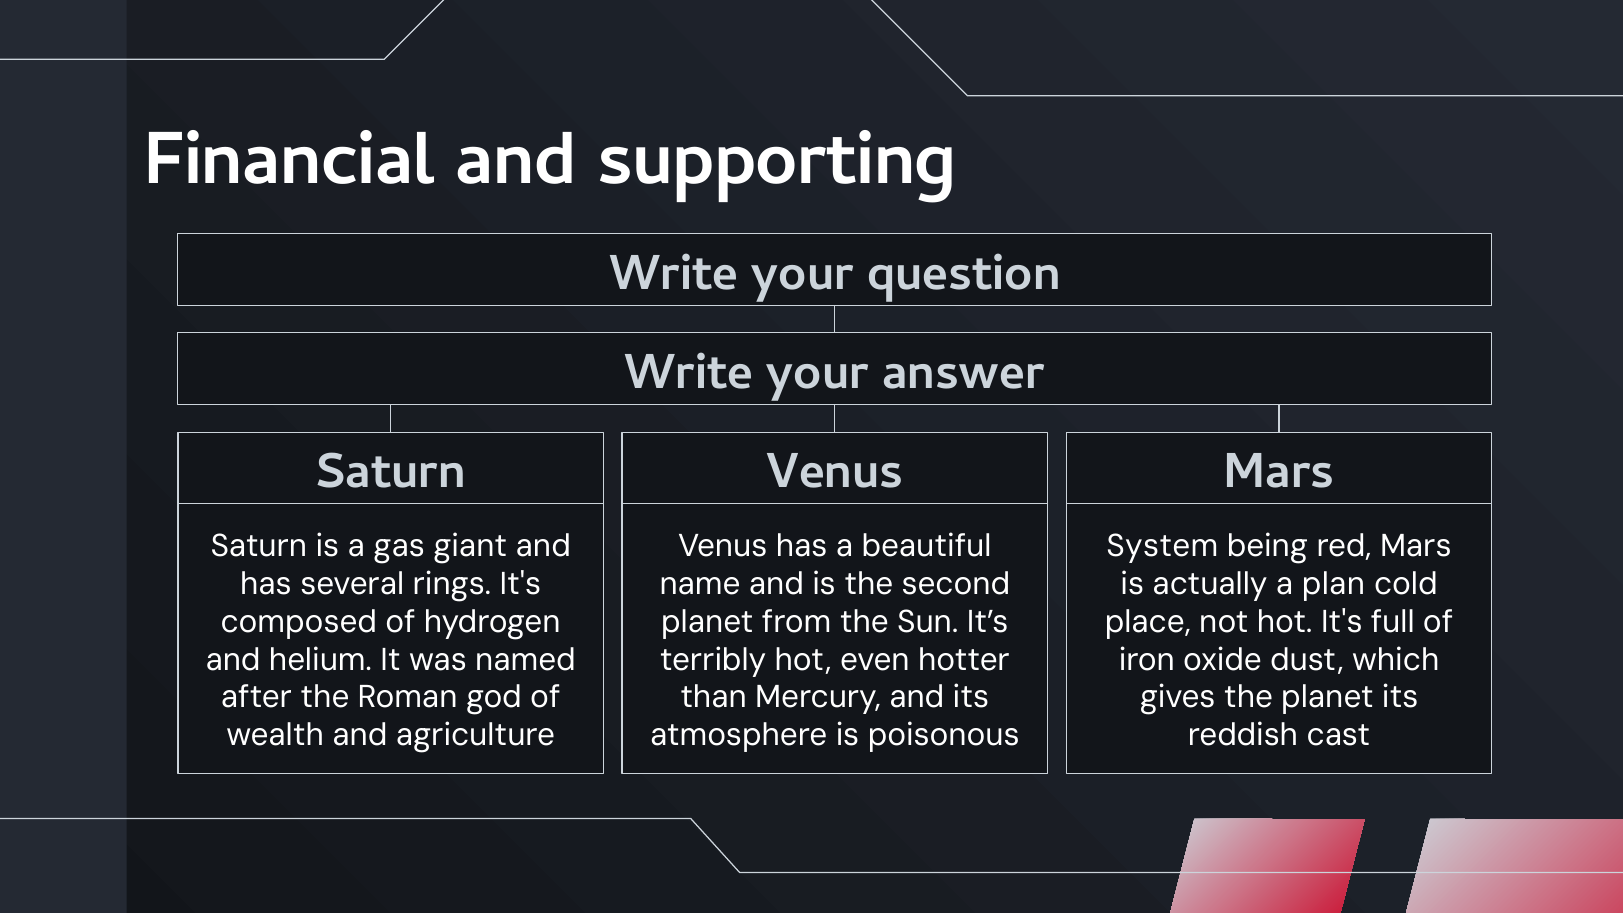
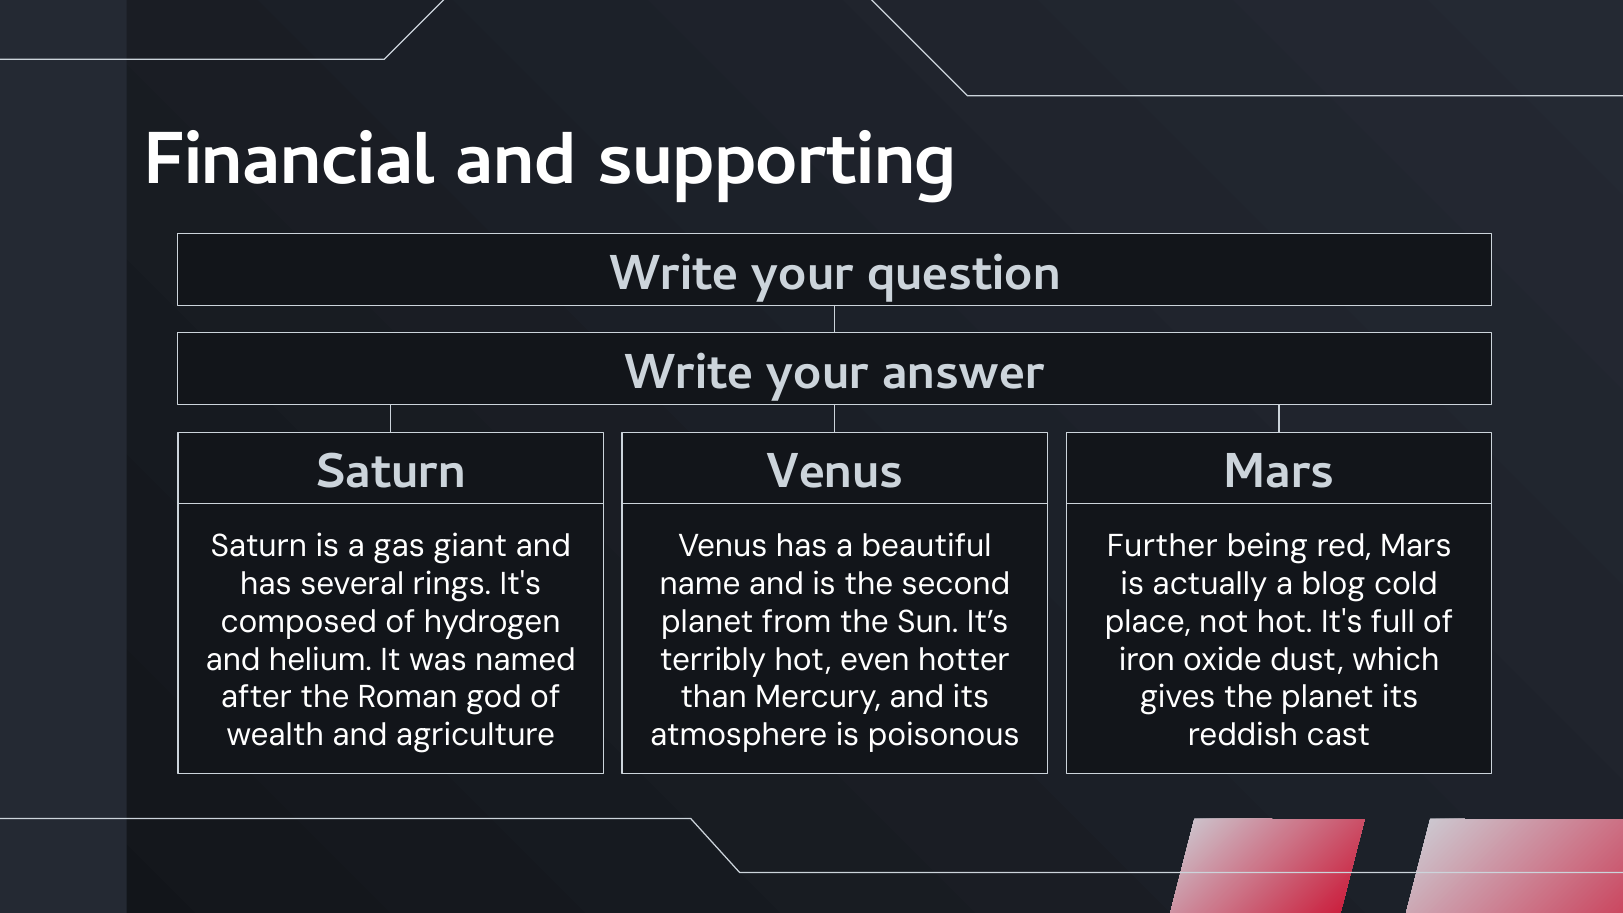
System: System -> Further
plan: plan -> blog
